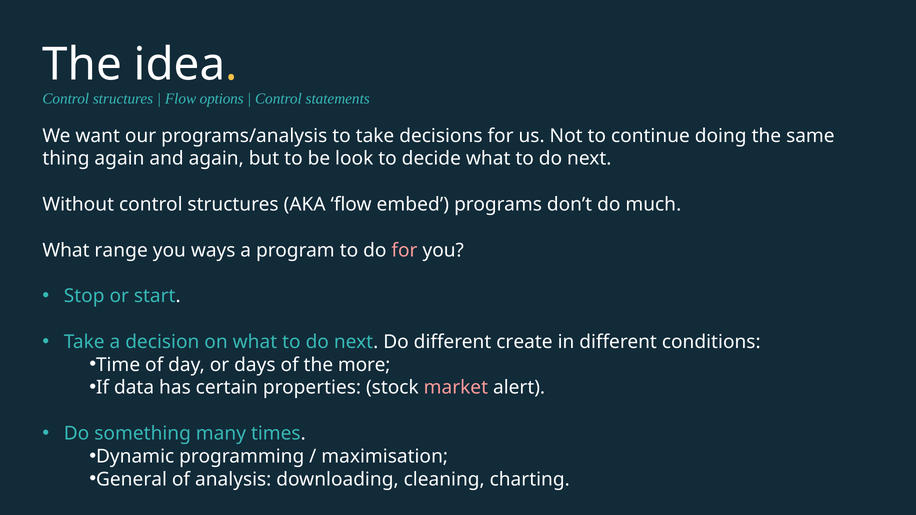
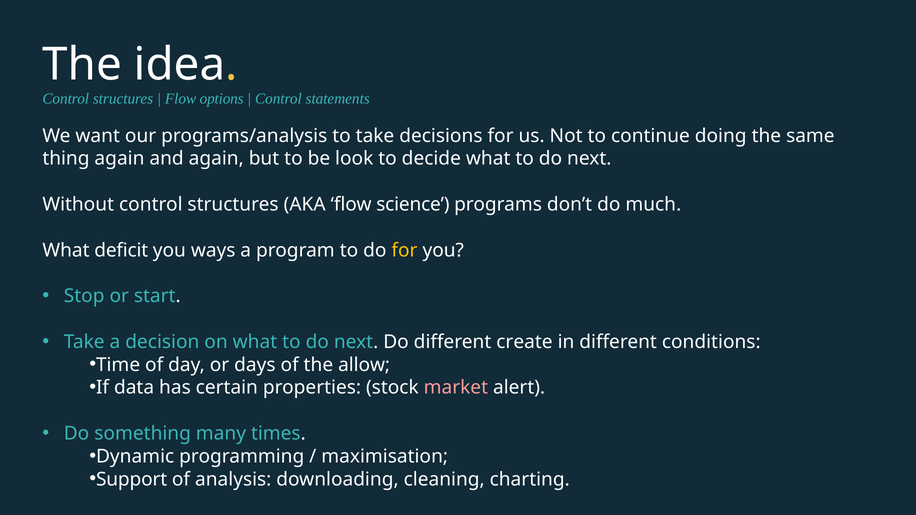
embed: embed -> science
range: range -> deficit
for at (404, 250) colour: pink -> yellow
more: more -> allow
General: General -> Support
